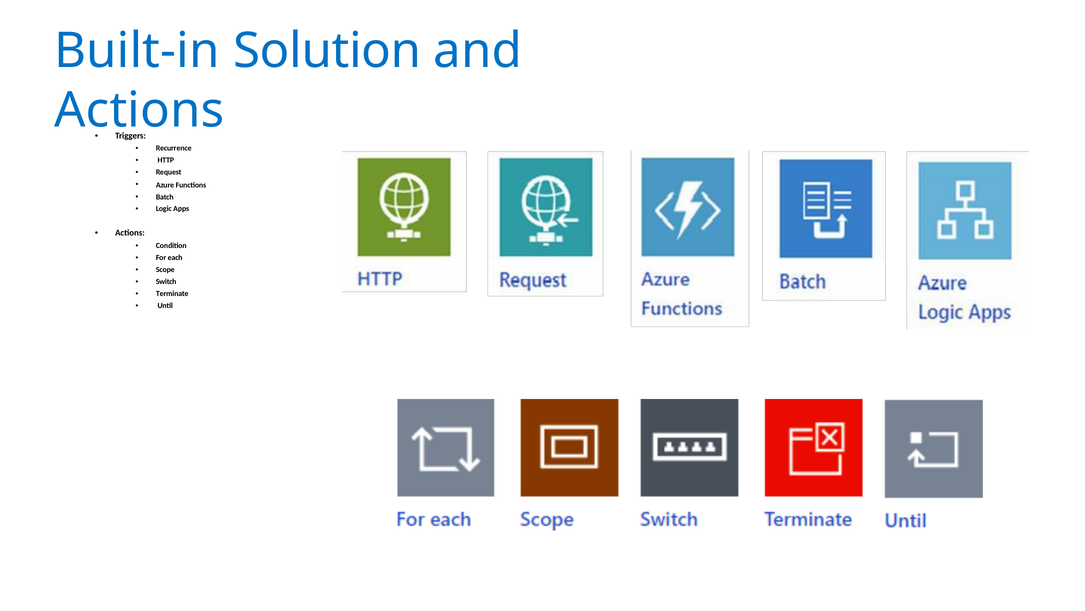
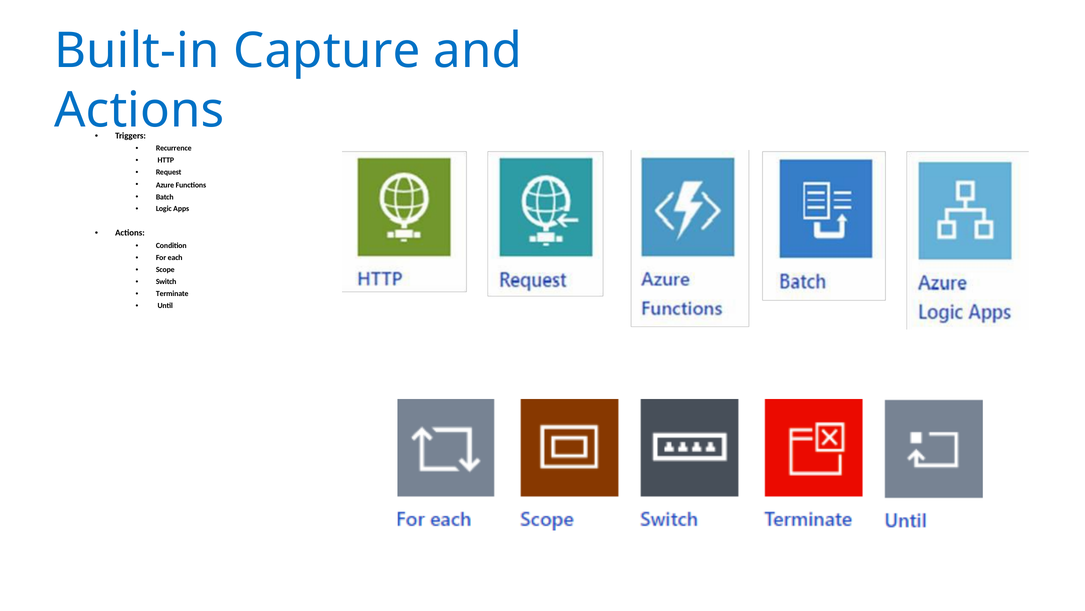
Solution: Solution -> Capture
